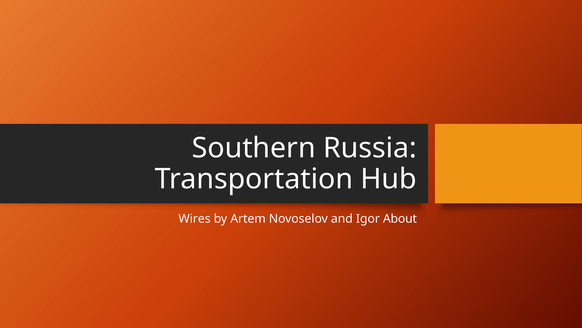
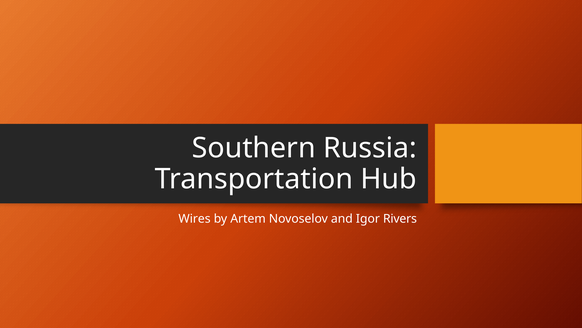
About: About -> Rivers
